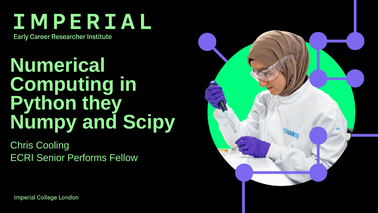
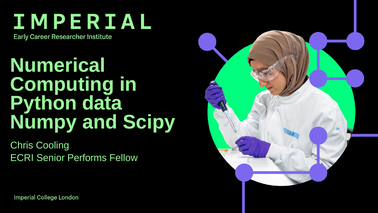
they: they -> data
